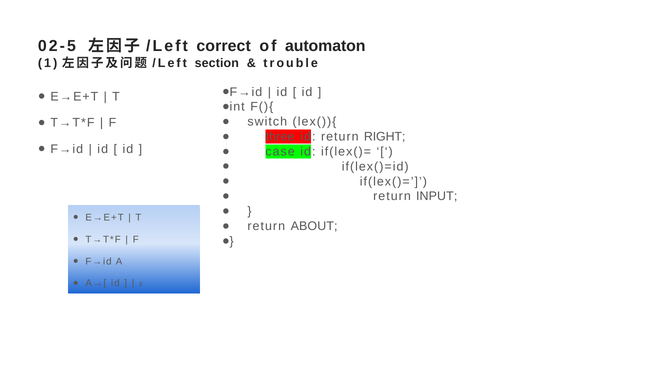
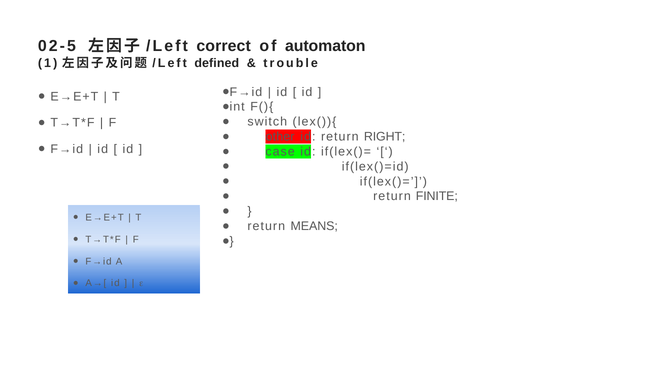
section: section -> defined
three: three -> other
INPUT: INPUT -> FINITE
ABOUT: ABOUT -> MEANS
